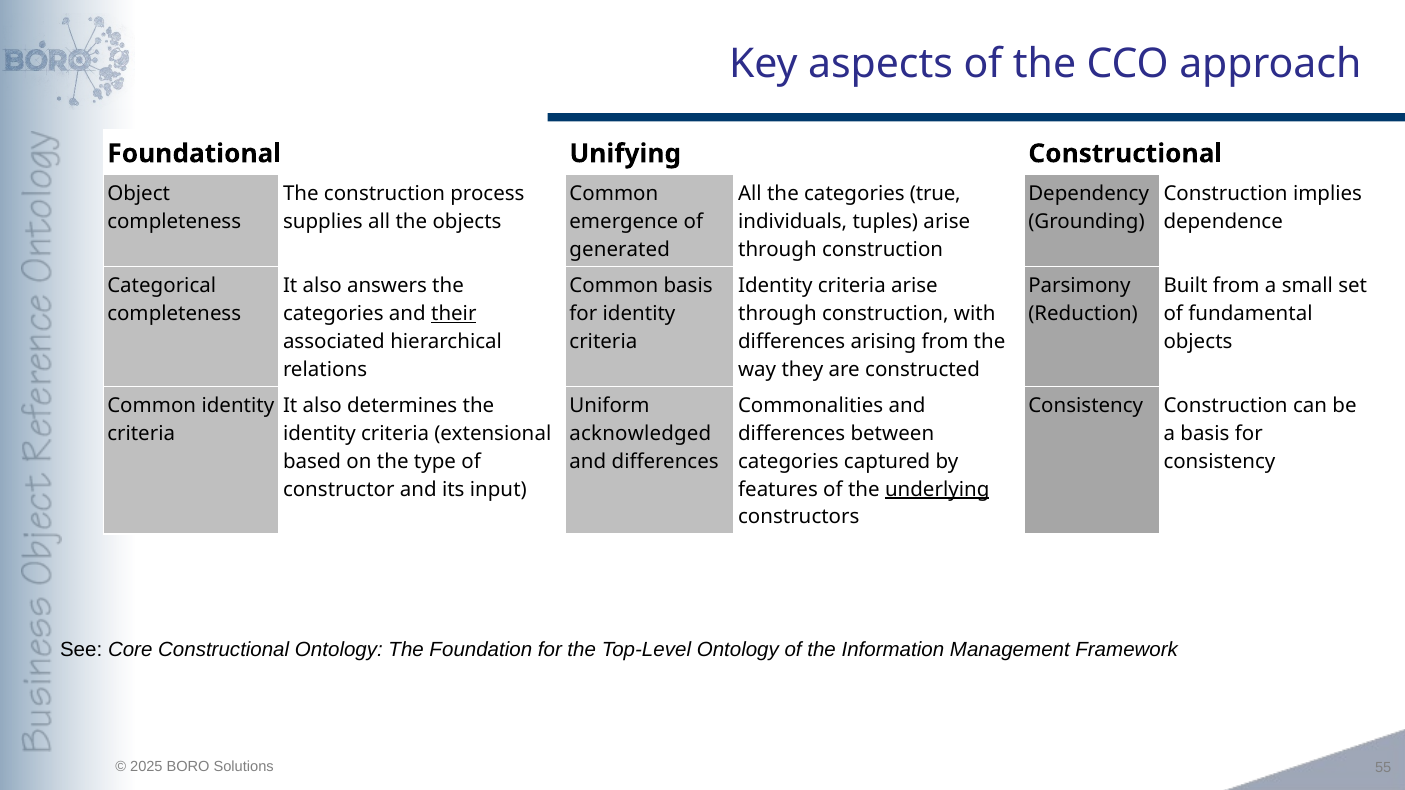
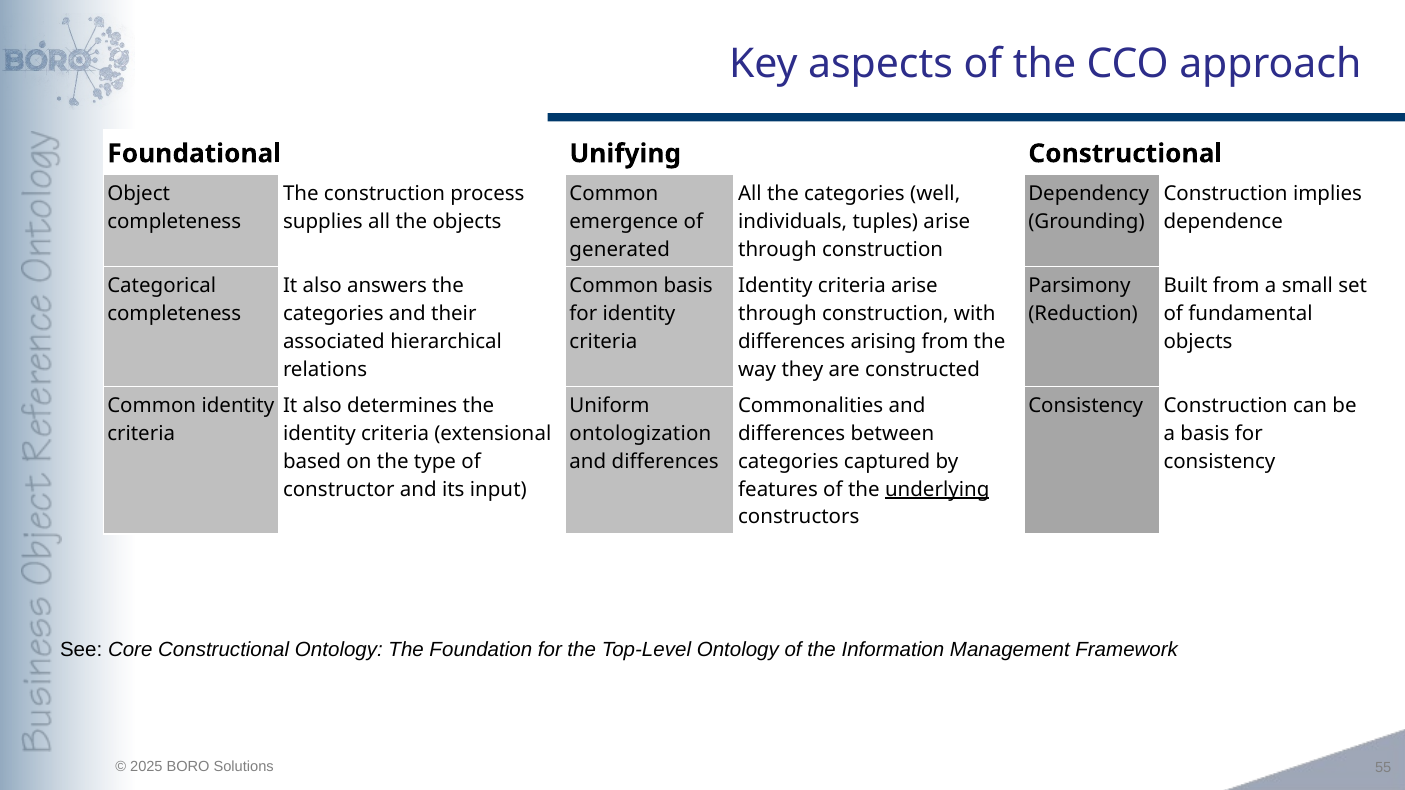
true: true -> well
their underline: present -> none
acknowledged: acknowledged -> ontologization
